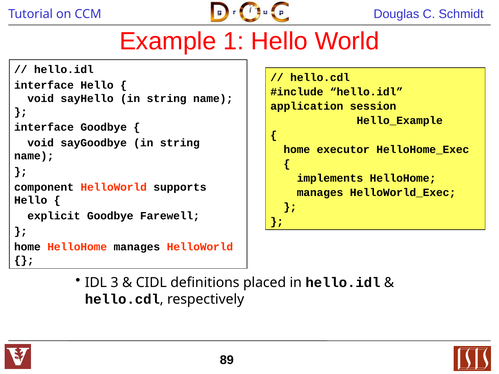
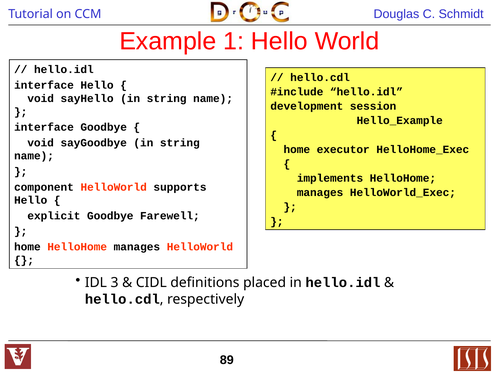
application: application -> development
